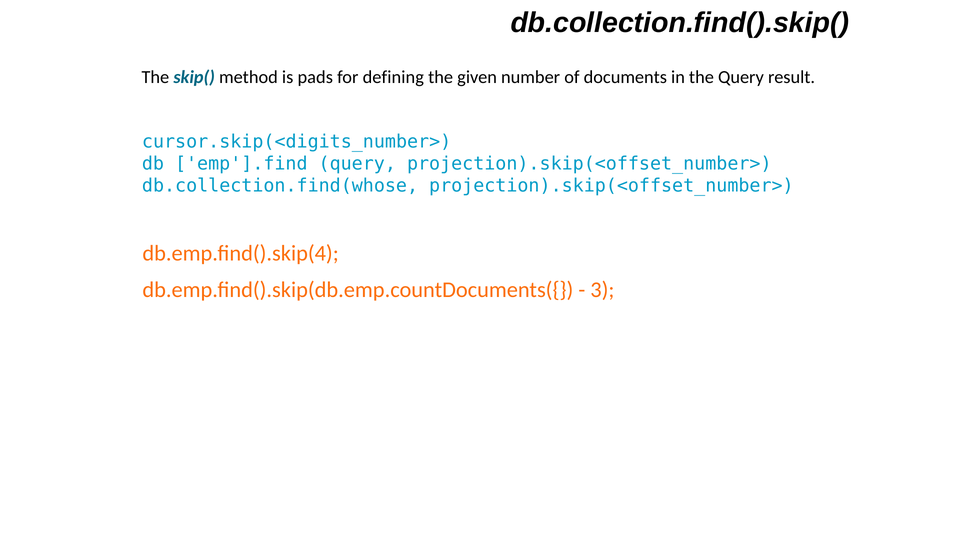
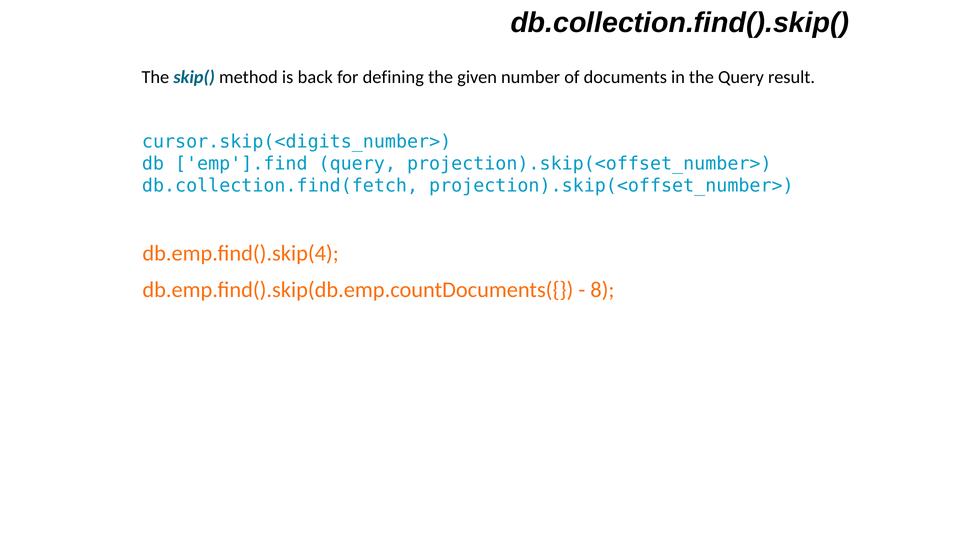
pads: pads -> back
db.collection.find(whose: db.collection.find(whose -> db.collection.find(fetch
3: 3 -> 8
